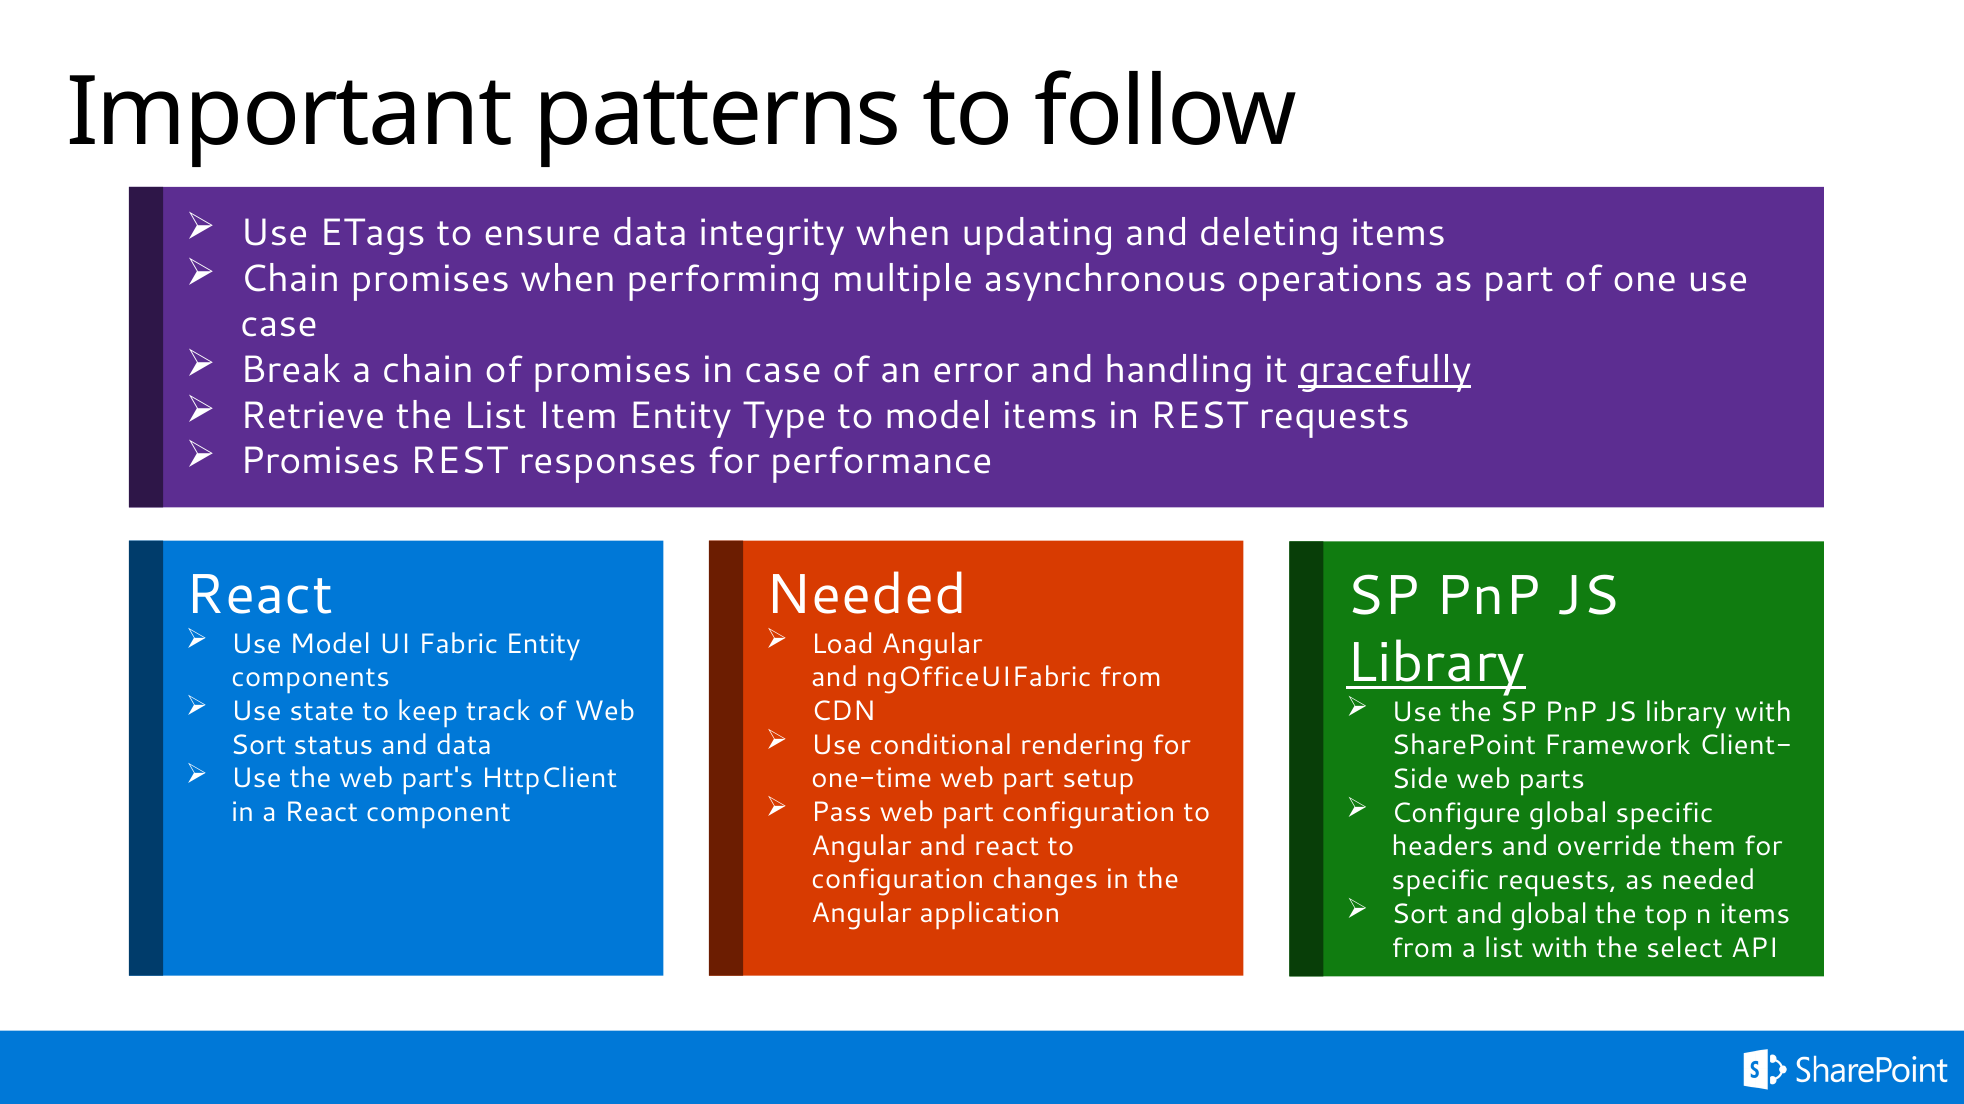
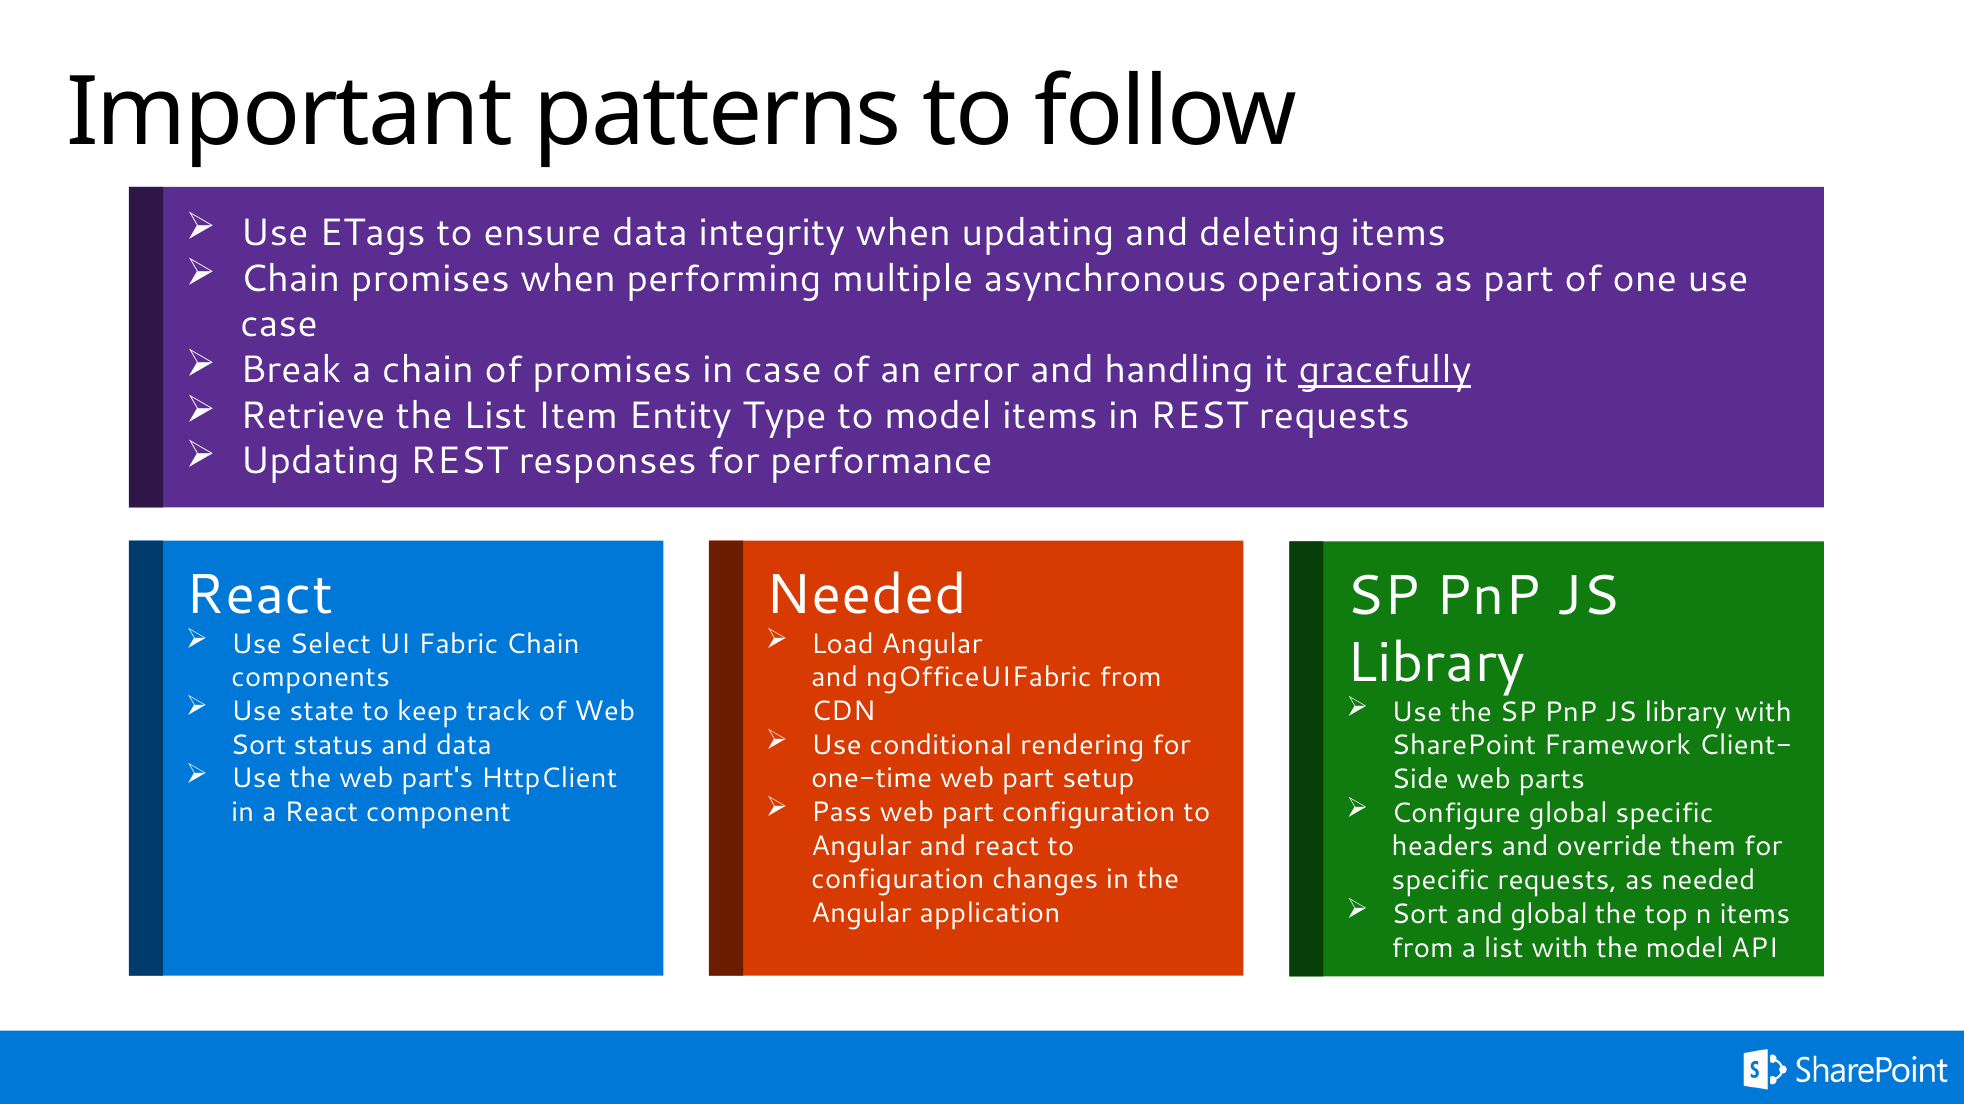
Promises at (320, 462): Promises -> Updating
Use Model: Model -> Select
Fabric Entity: Entity -> Chain
Library at (1436, 664) underline: present -> none
the select: select -> model
